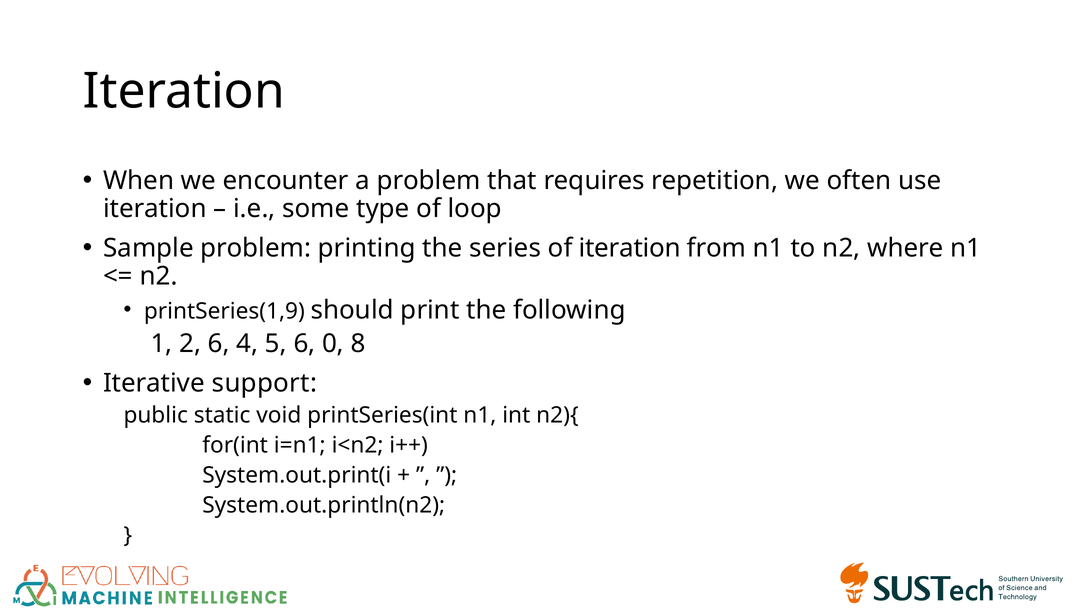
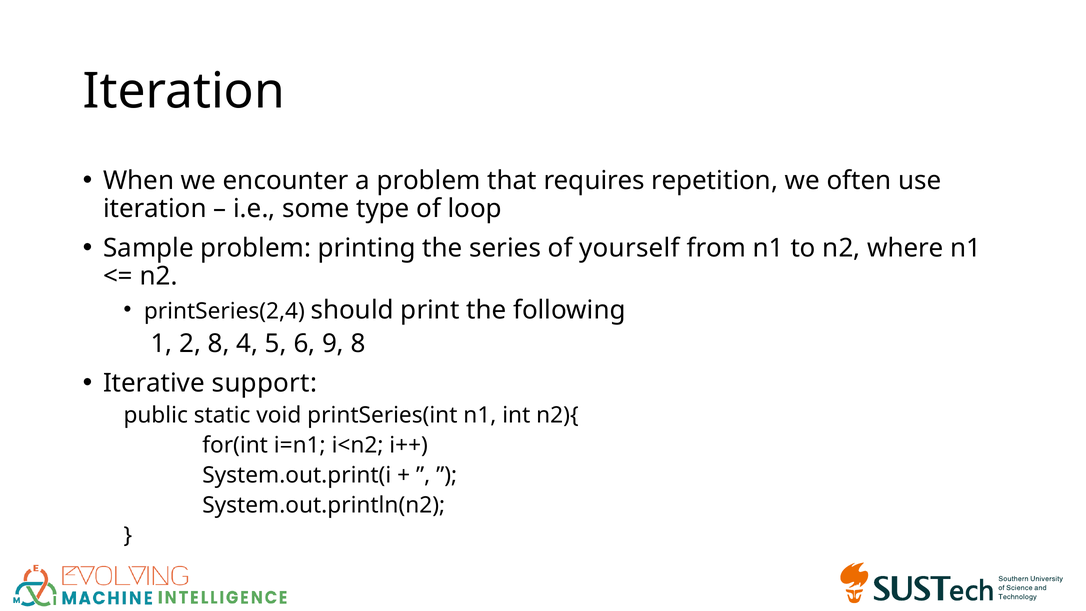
of iteration: iteration -> yourself
printSeries(1,9: printSeries(1,9 -> printSeries(2,4
2 6: 6 -> 8
0: 0 -> 9
